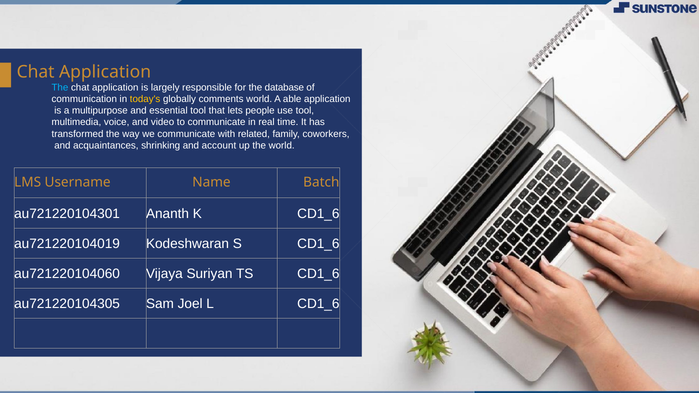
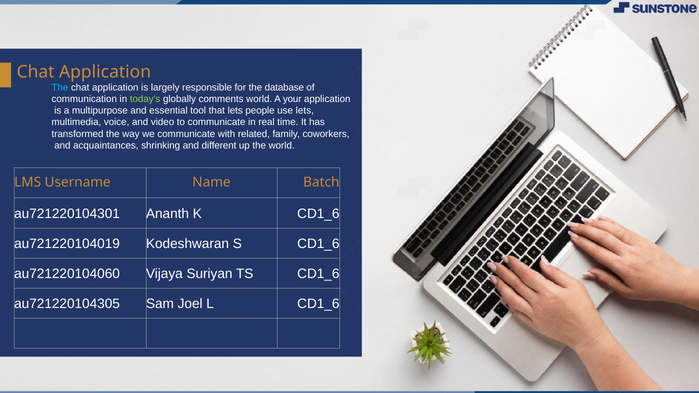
today's colour: yellow -> light green
able: able -> your
use tool: tool -> lets
account: account -> different
